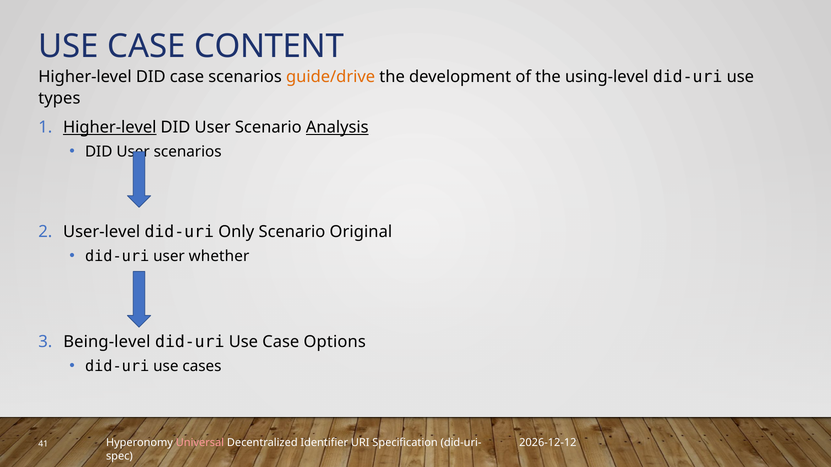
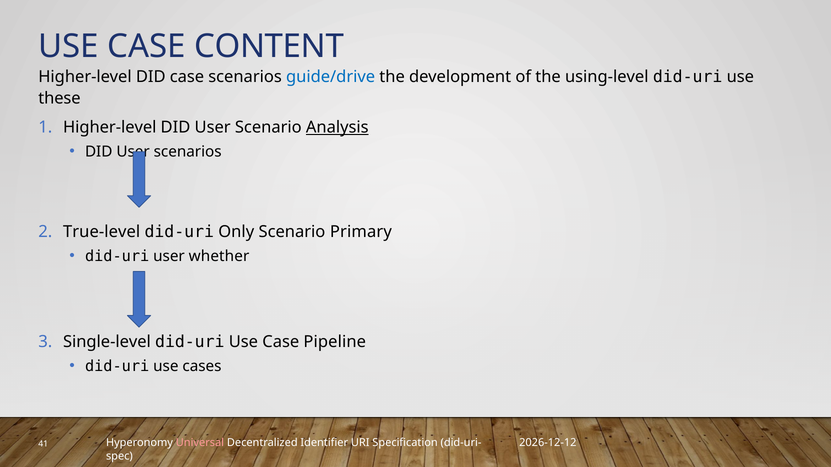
guide/drive colour: orange -> blue
types: types -> these
Higher-level at (110, 127) underline: present -> none
User-level: User-level -> True-level
Original: Original -> Primary
Being-level: Being-level -> Single-level
Options: Options -> Pipeline
